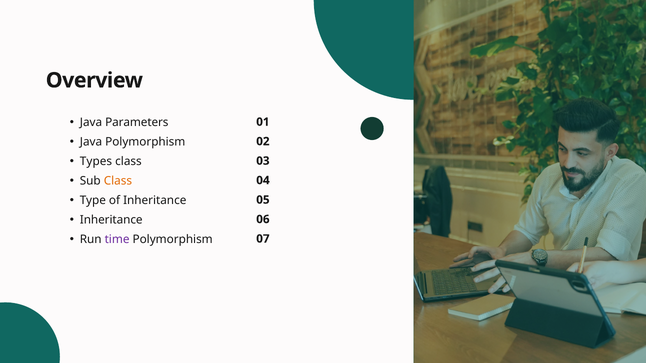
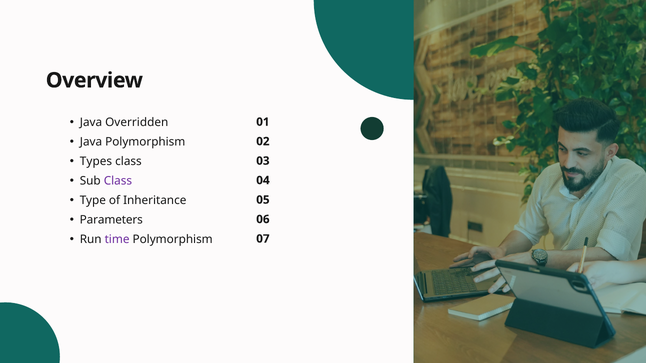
Parameters: Parameters -> Overridden
Class at (118, 181) colour: orange -> purple
Inheritance at (111, 220): Inheritance -> Parameters
